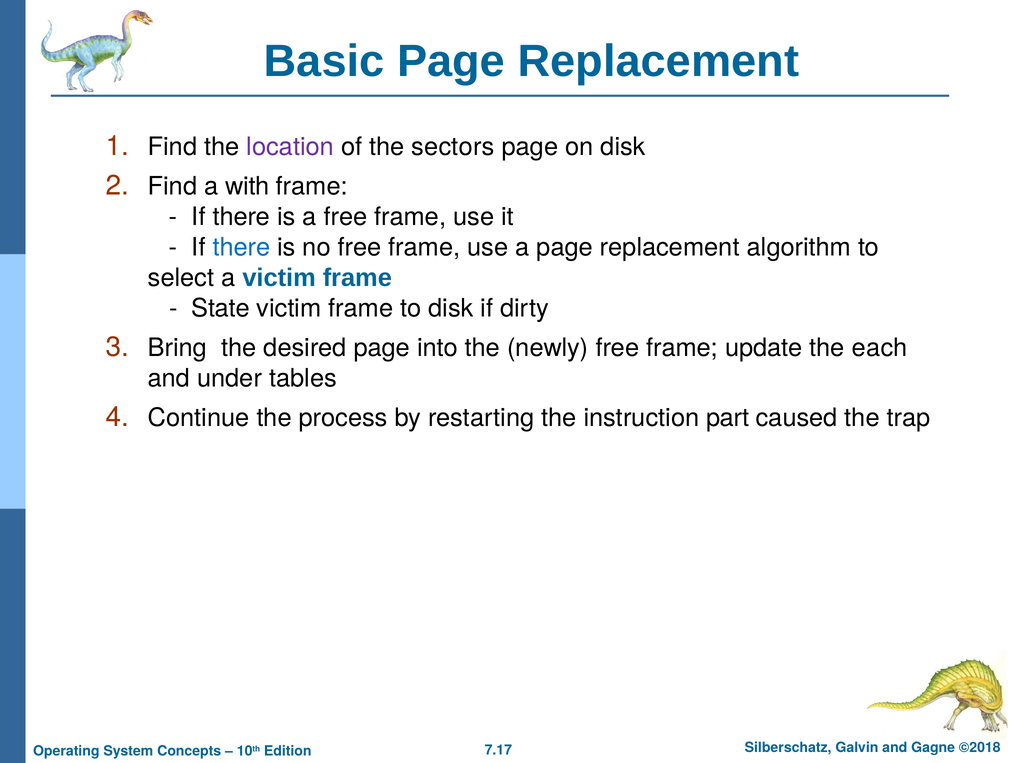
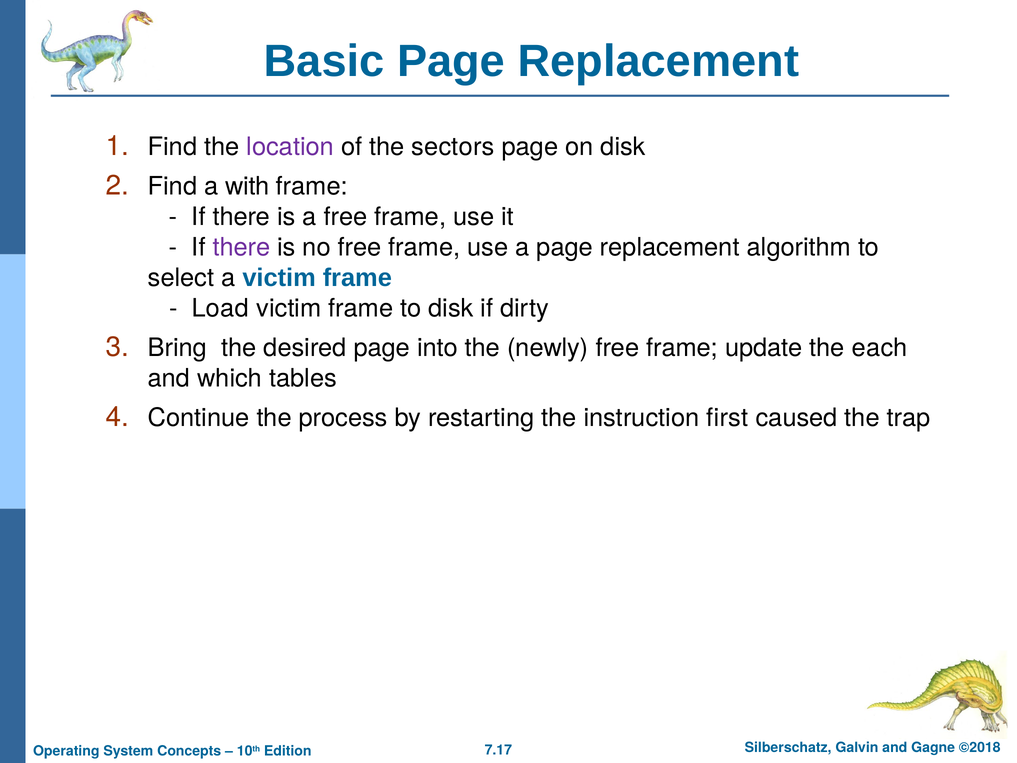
there at (241, 247) colour: blue -> purple
State: State -> Load
under: under -> which
part: part -> first
